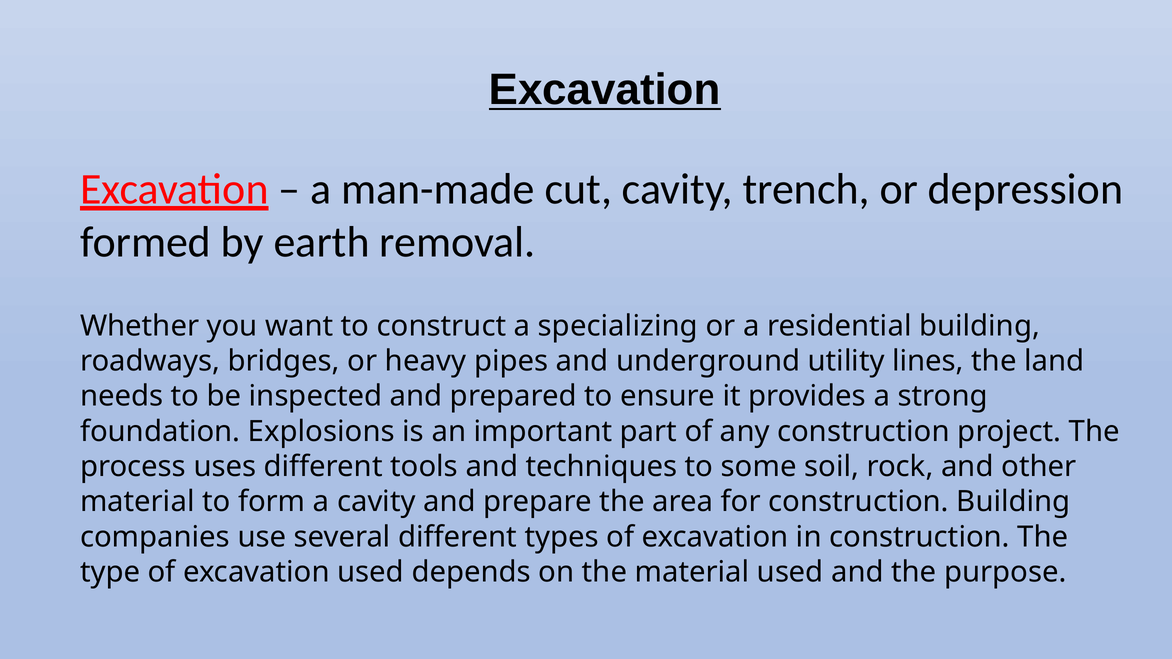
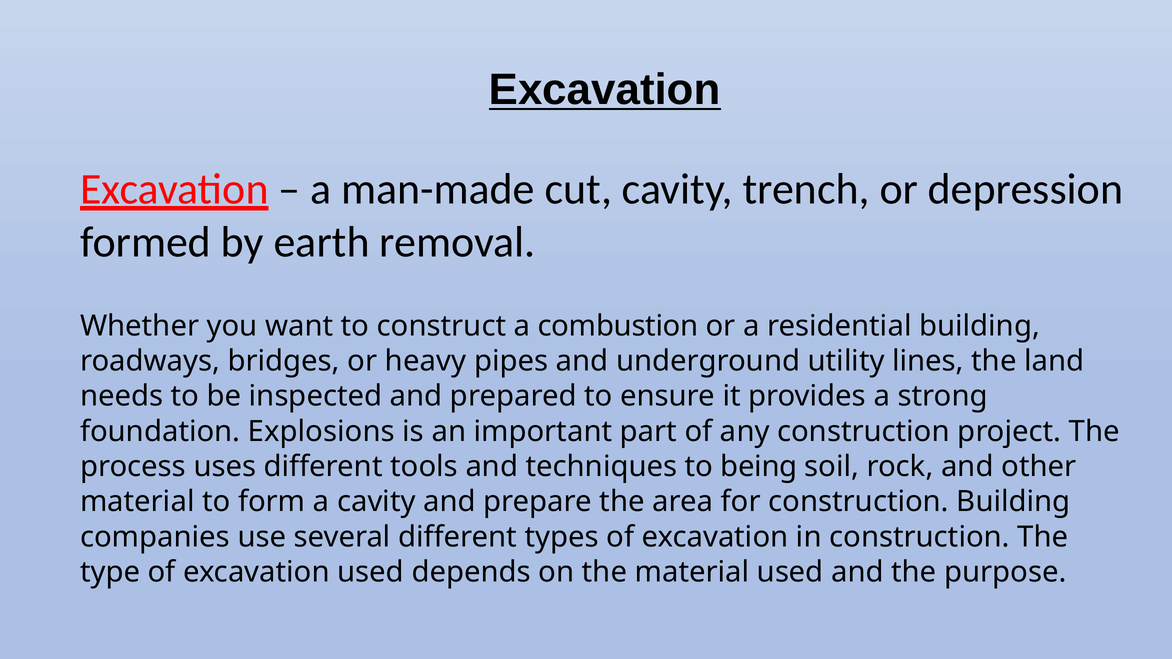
specializing: specializing -> combustion
some: some -> being
